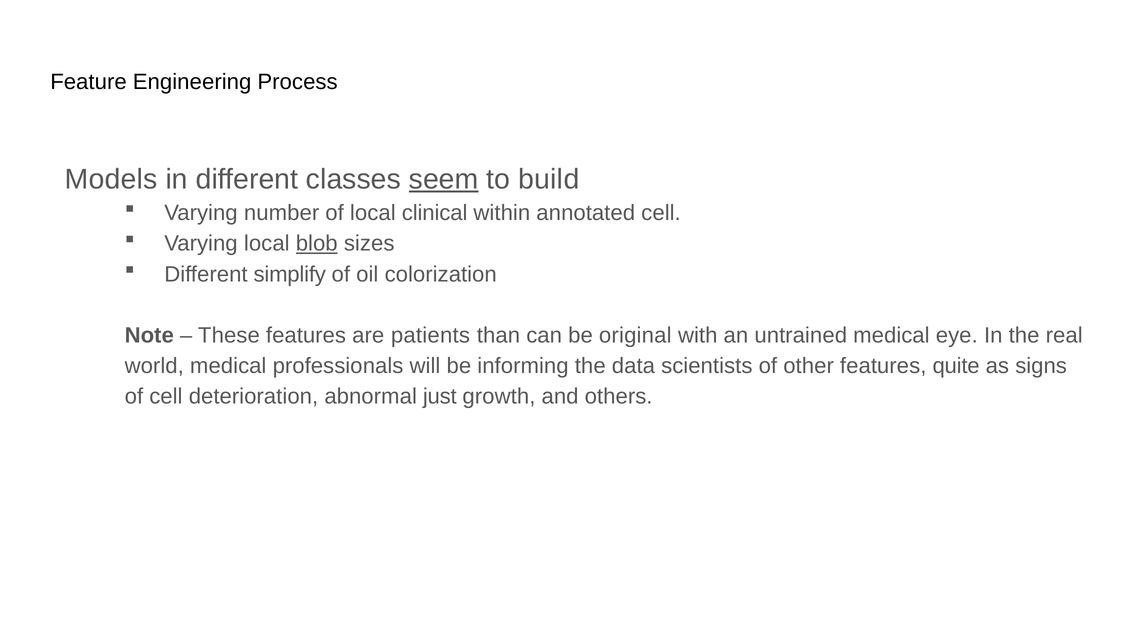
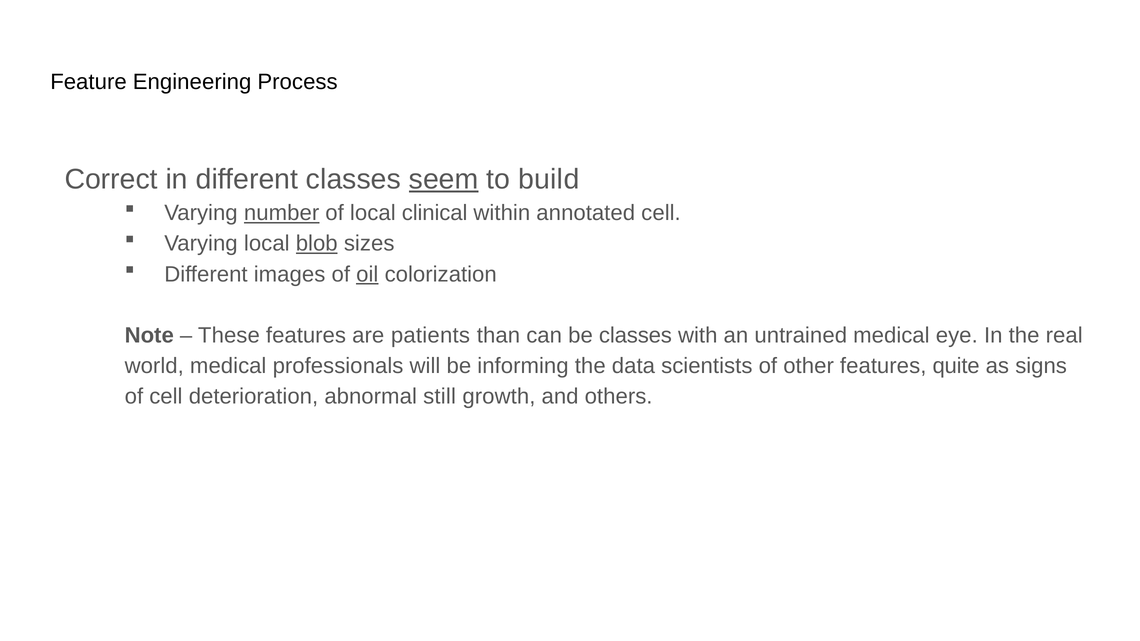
Models: Models -> Correct
number underline: none -> present
simplify: simplify -> images
oil underline: none -> present
be original: original -> classes
just: just -> still
